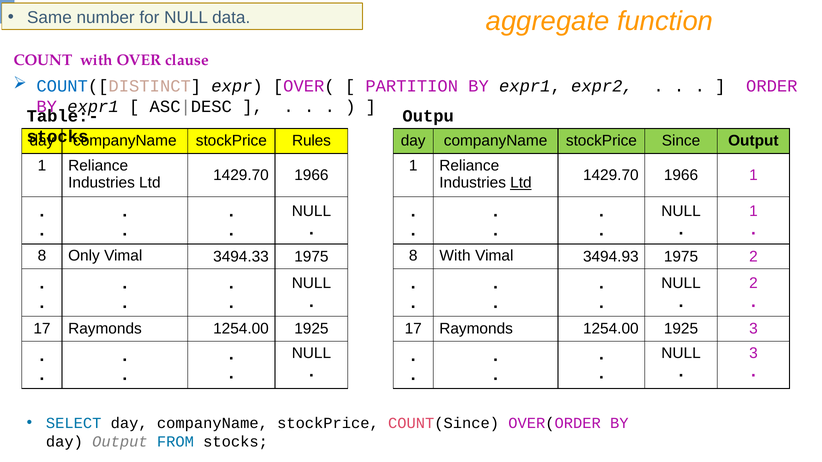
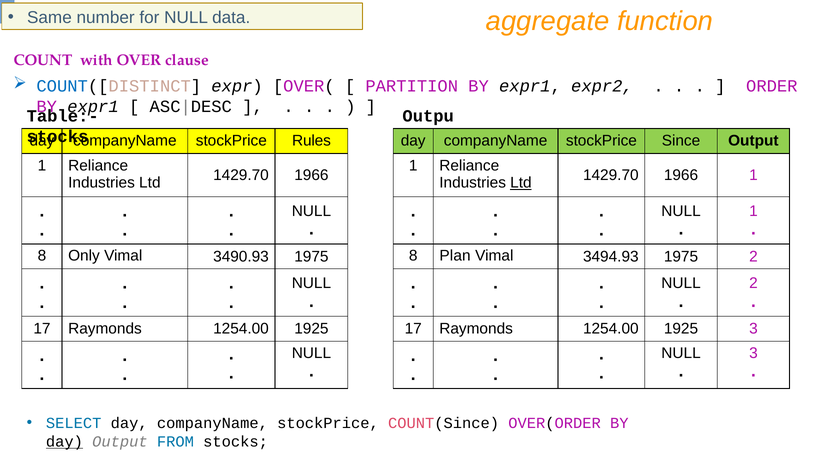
3494.33: 3494.33 -> 3490.93
8 With: With -> Plan
day at (64, 442) underline: none -> present
